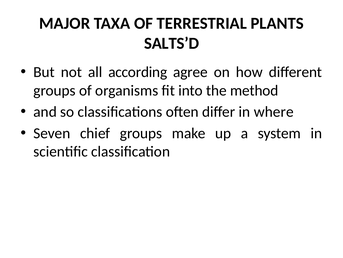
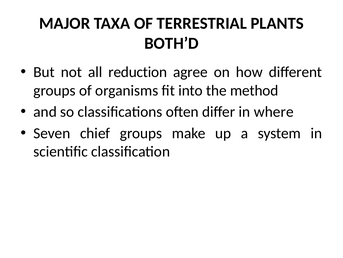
SALTS’D: SALTS’D -> BOTH’D
according: according -> reduction
